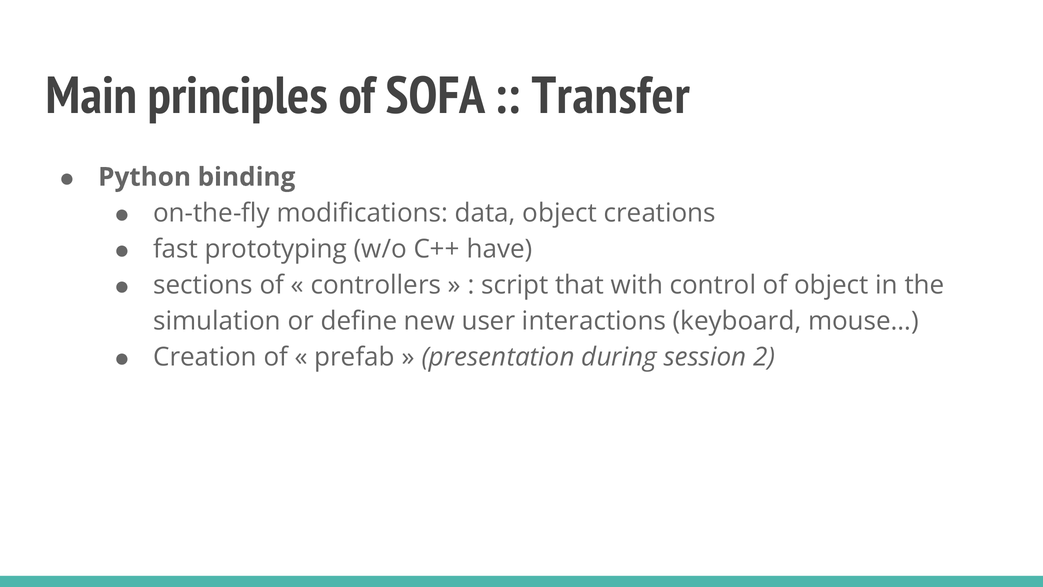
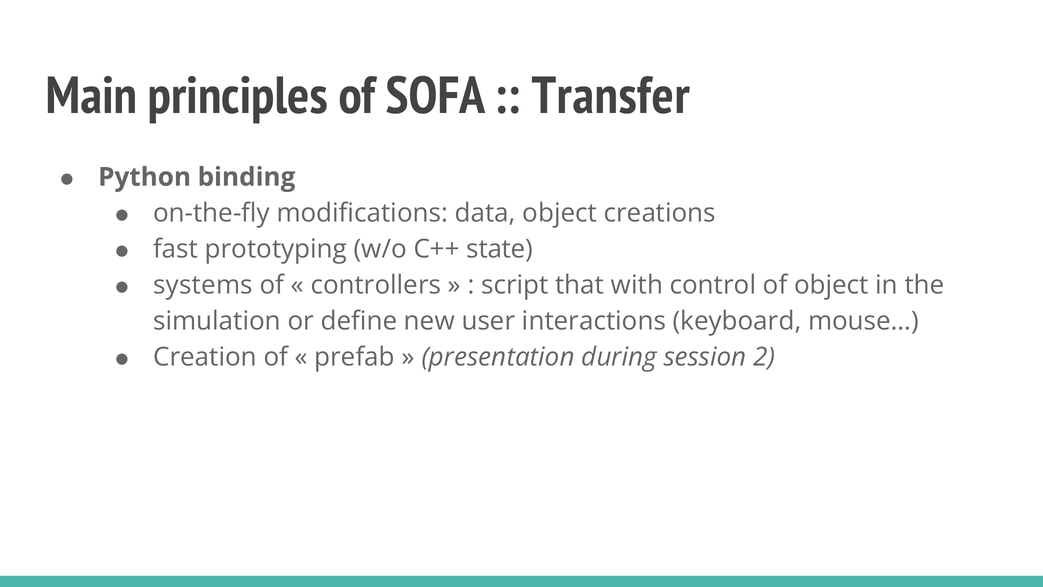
have: have -> state
sections: sections -> systems
